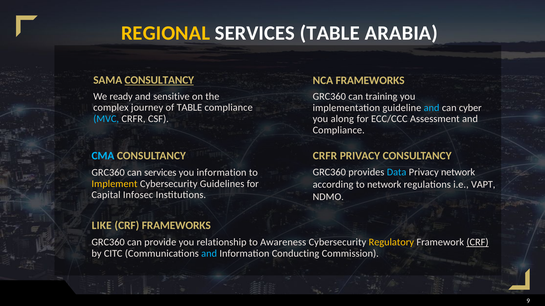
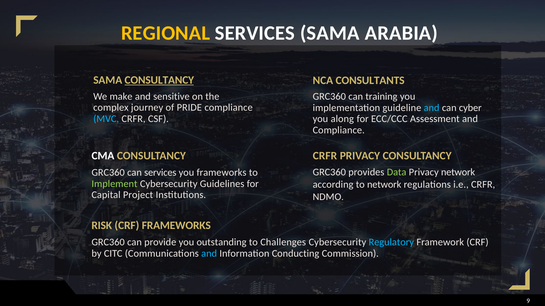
SERVICES TABLE: TABLE -> SAMA
NCA FRAMEWORKS: FRAMEWORKS -> CONSULTANTS
ready: ready -> make
of TABLE: TABLE -> PRIDE
CMA colour: light blue -> white
Data colour: light blue -> light green
you information: information -> frameworks
Implement colour: yellow -> light green
i.e VAPT: VAPT -> CRFR
Infosec: Infosec -> Project
LIKE: LIKE -> RISK
relationship: relationship -> outstanding
Awareness: Awareness -> Challenges
Regulatory colour: yellow -> light blue
CRF at (478, 243) underline: present -> none
